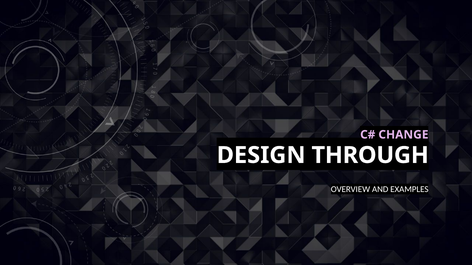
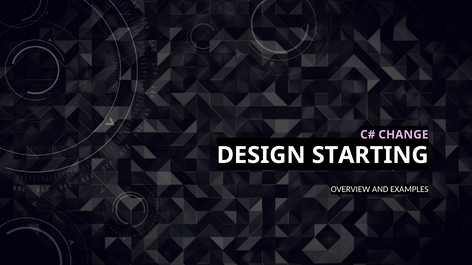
THROUGH: THROUGH -> STARTING
